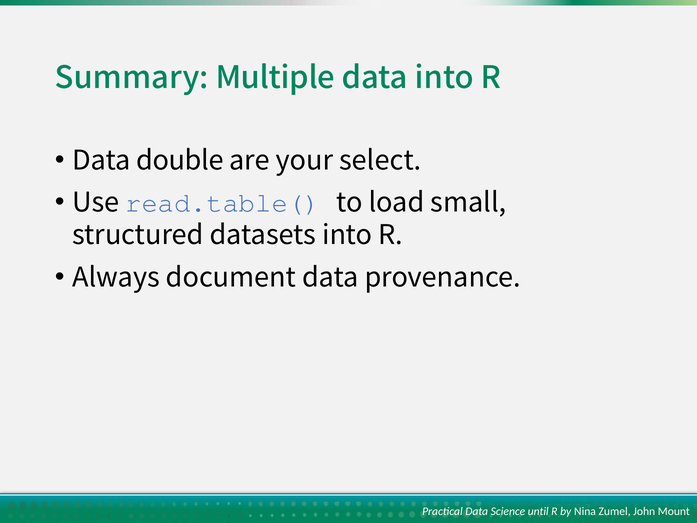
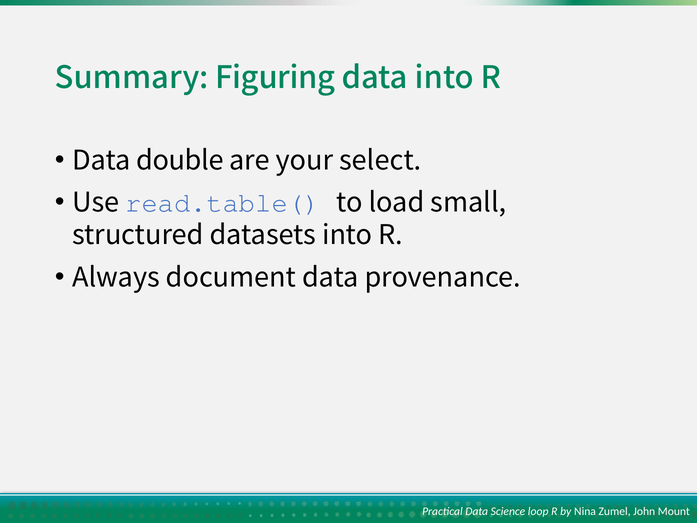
Multiple: Multiple -> Figuring
until: until -> loop
